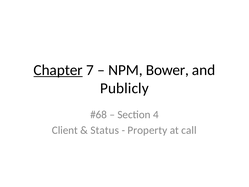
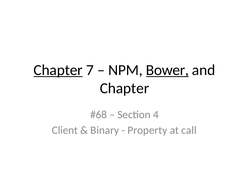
Bower underline: none -> present
Publicly at (124, 88): Publicly -> Chapter
Status: Status -> Binary
